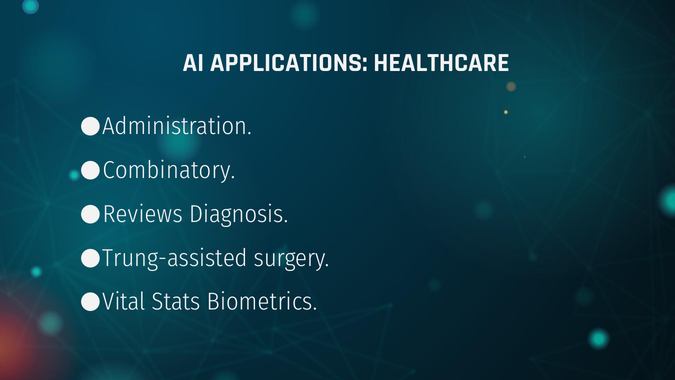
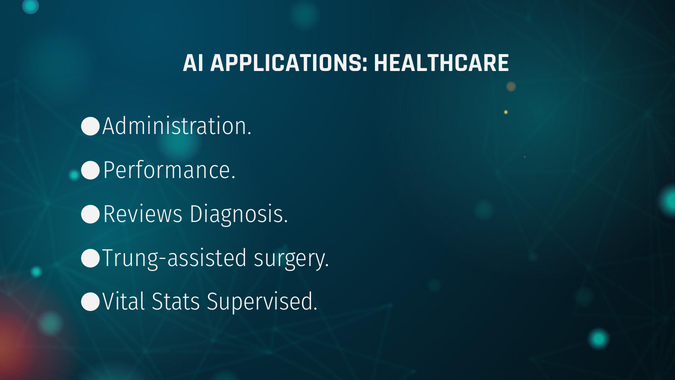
Combinatory: Combinatory -> Performance
Biometrics: Biometrics -> Supervised
